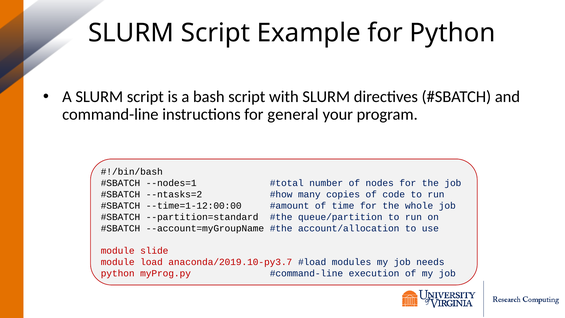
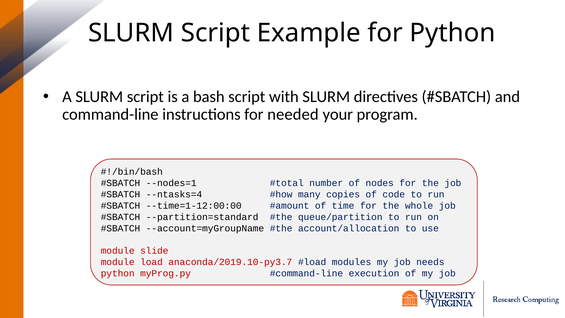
general: general -> needed
--ntasks=2: --ntasks=2 -> --ntasks=4
